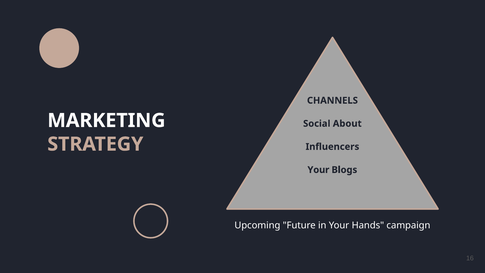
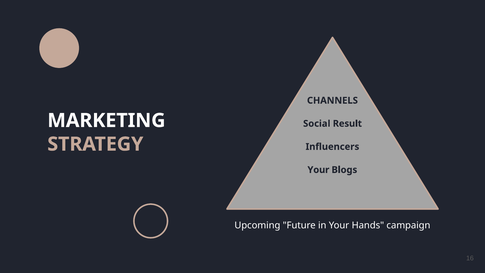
About: About -> Result
